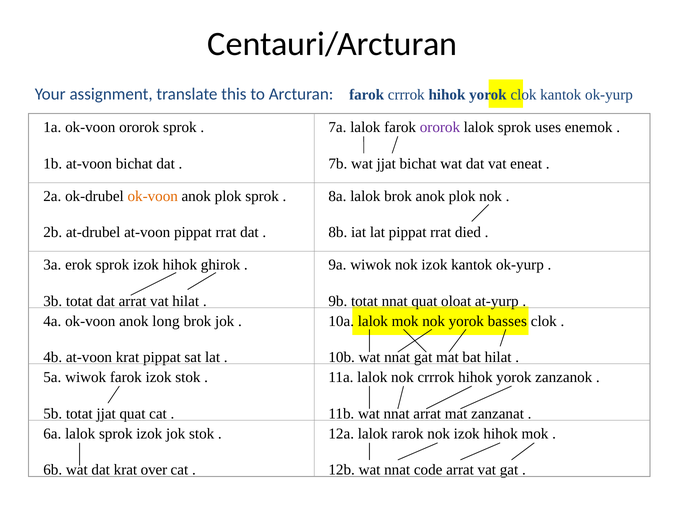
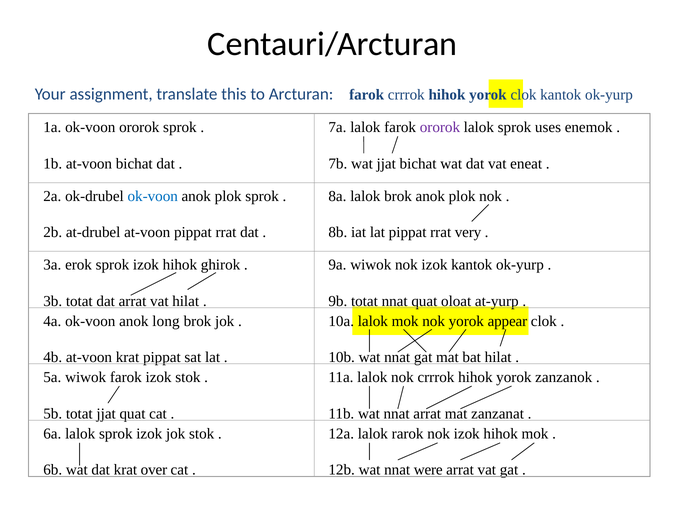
ok-voon at (153, 196) colour: orange -> blue
died: died -> very
basses: basses -> appear
code: code -> were
